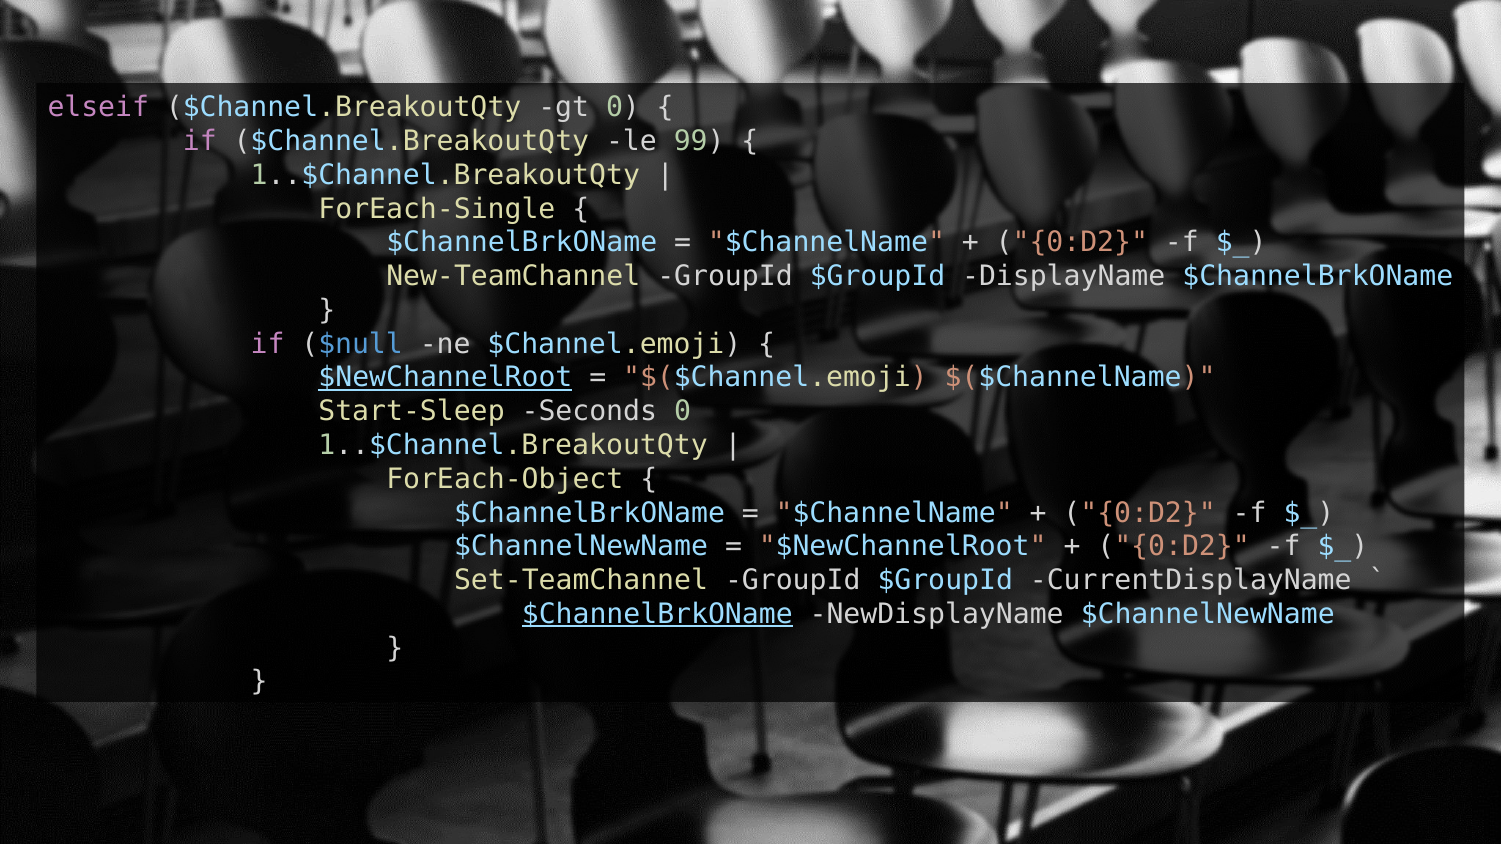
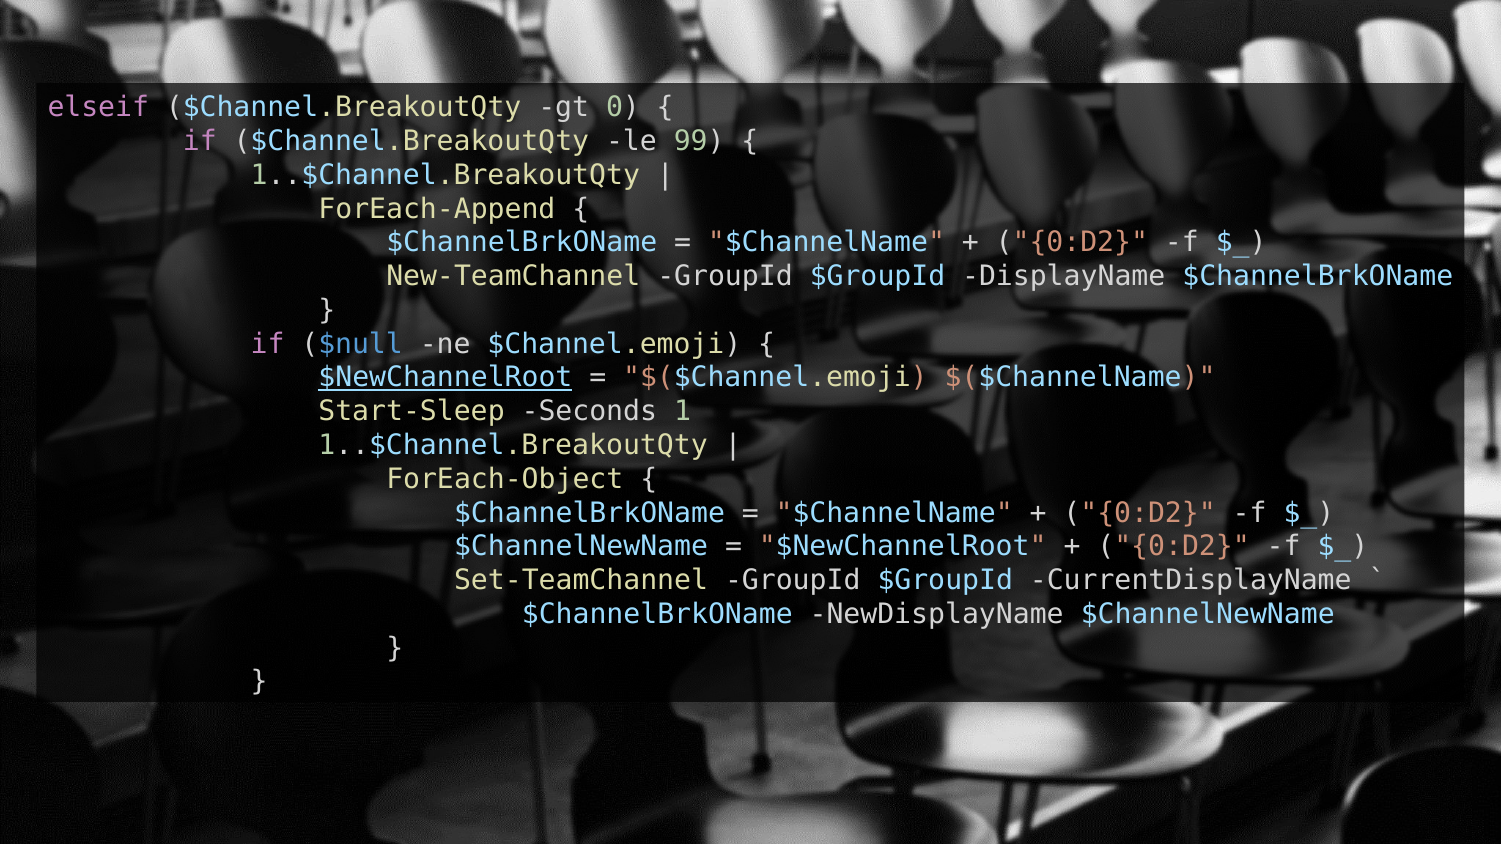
ForEach-Single: ForEach-Single -> ForEach-Append
Seconds 0: 0 -> 1
$ChannelBrkOName at (657, 614) underline: present -> none
